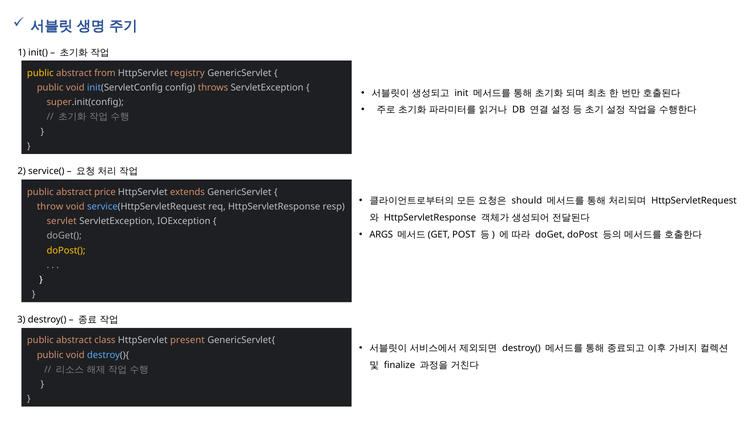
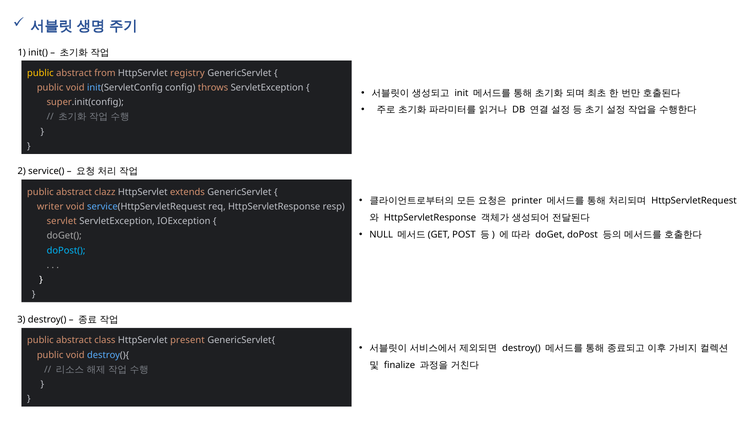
price: price -> clazz
should: should -> printer
throw: throw -> writer
ARGS: ARGS -> NULL
doPost( colour: yellow -> light blue
